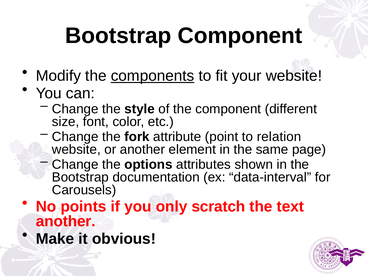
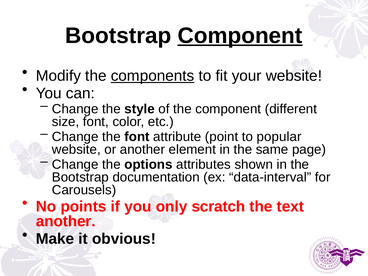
Component at (240, 36) underline: none -> present
the fork: fork -> font
relation: relation -> popular
